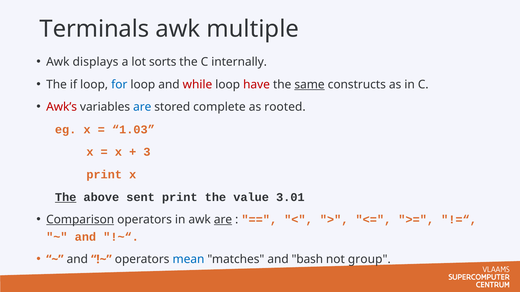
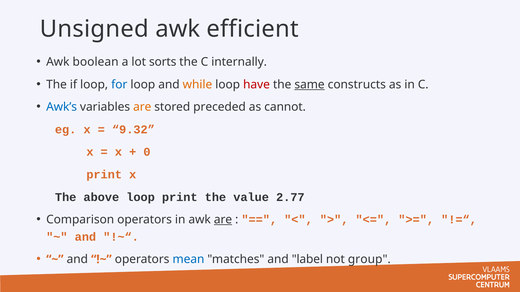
Terminals: Terminals -> Unsigned
multiple: multiple -> efficient
displays: displays -> boolean
while colour: red -> orange
Awk’s colour: red -> blue
are at (142, 107) colour: blue -> orange
complete: complete -> preceded
rooted: rooted -> cannot
1.03: 1.03 -> 9.32
3: 3 -> 0
The at (66, 197) underline: present -> none
above sent: sent -> loop
3.01: 3.01 -> 2.77
Comparison underline: present -> none
bash: bash -> label
